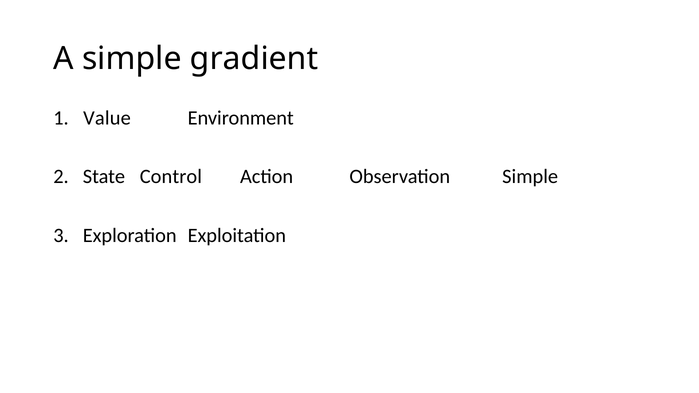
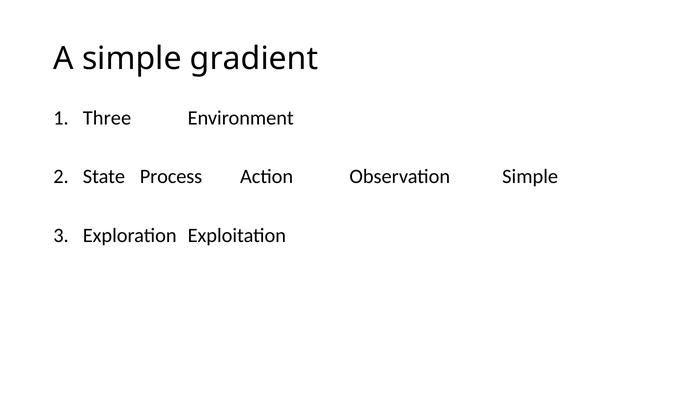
Value: Value -> Three
Control: Control -> Process
